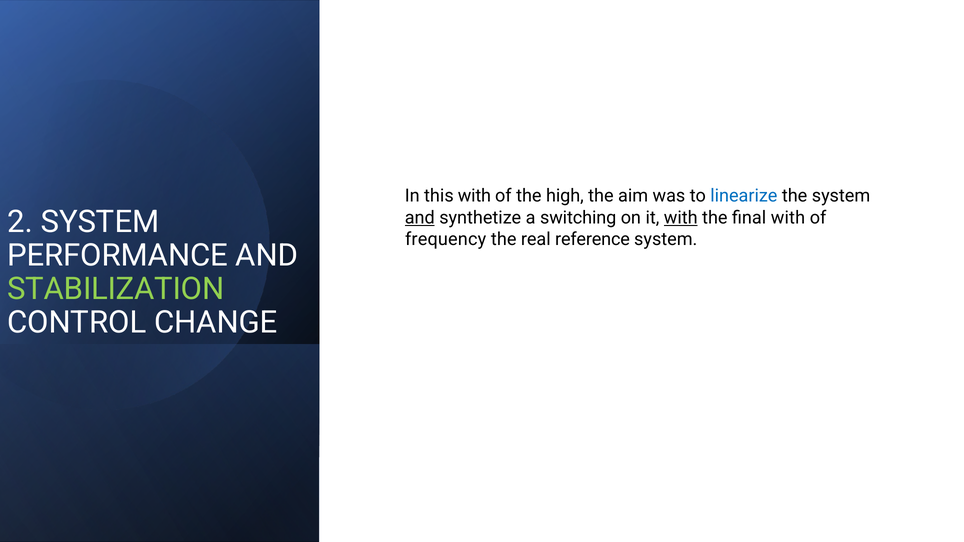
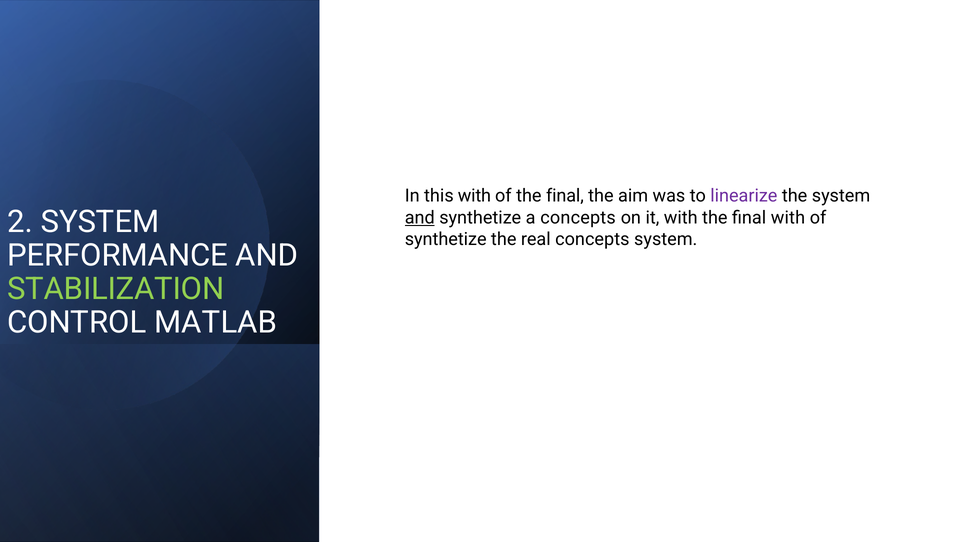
of the high: high -> final
linearize colour: blue -> purple
a switching: switching -> concepts
with at (681, 218) underline: present -> none
frequency at (446, 239): frequency -> synthetize
real reference: reference -> concepts
CHANGE: CHANGE -> MATLAB
